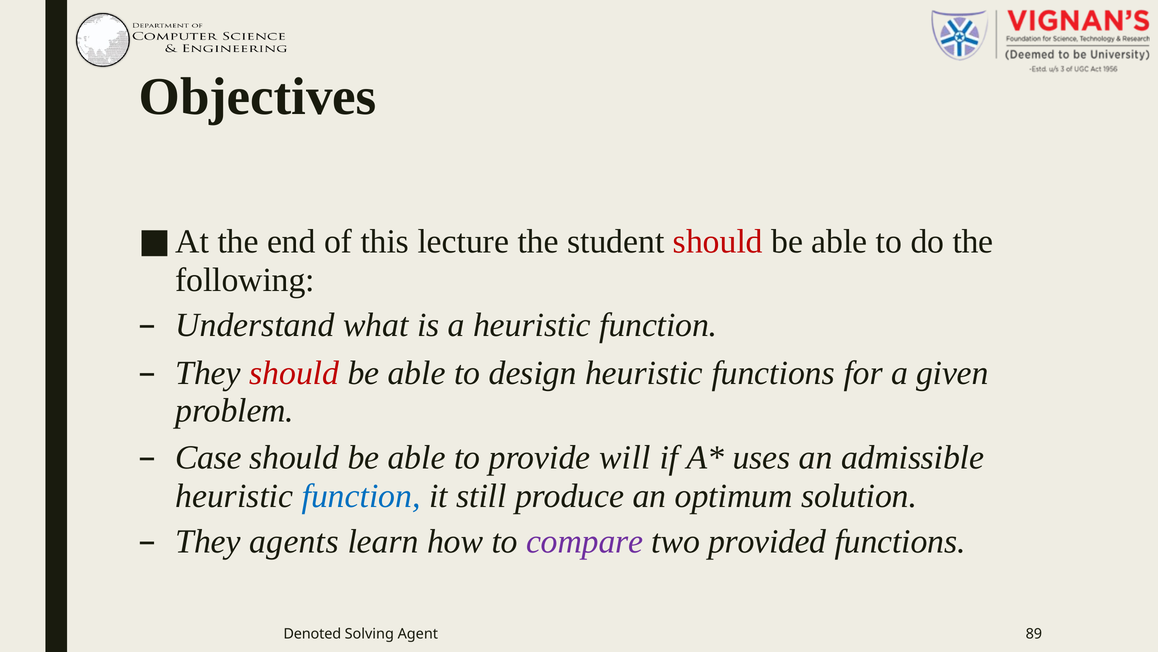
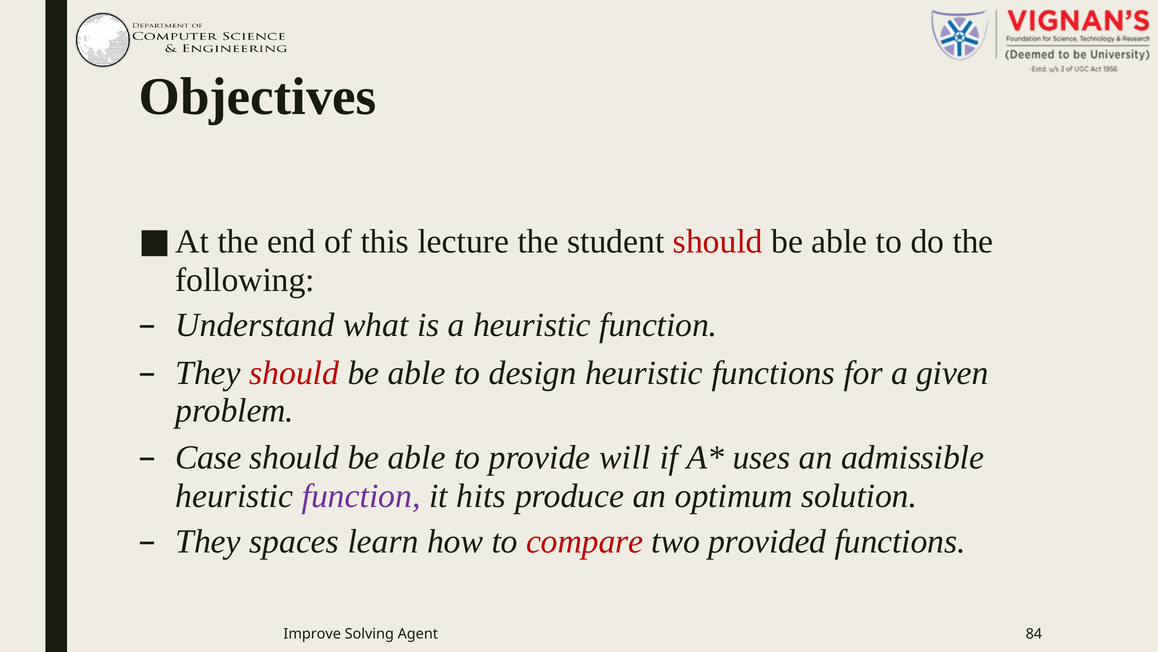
function at (361, 496) colour: blue -> purple
still: still -> hits
agents: agents -> spaces
compare colour: purple -> red
Denoted: Denoted -> Improve
89: 89 -> 84
